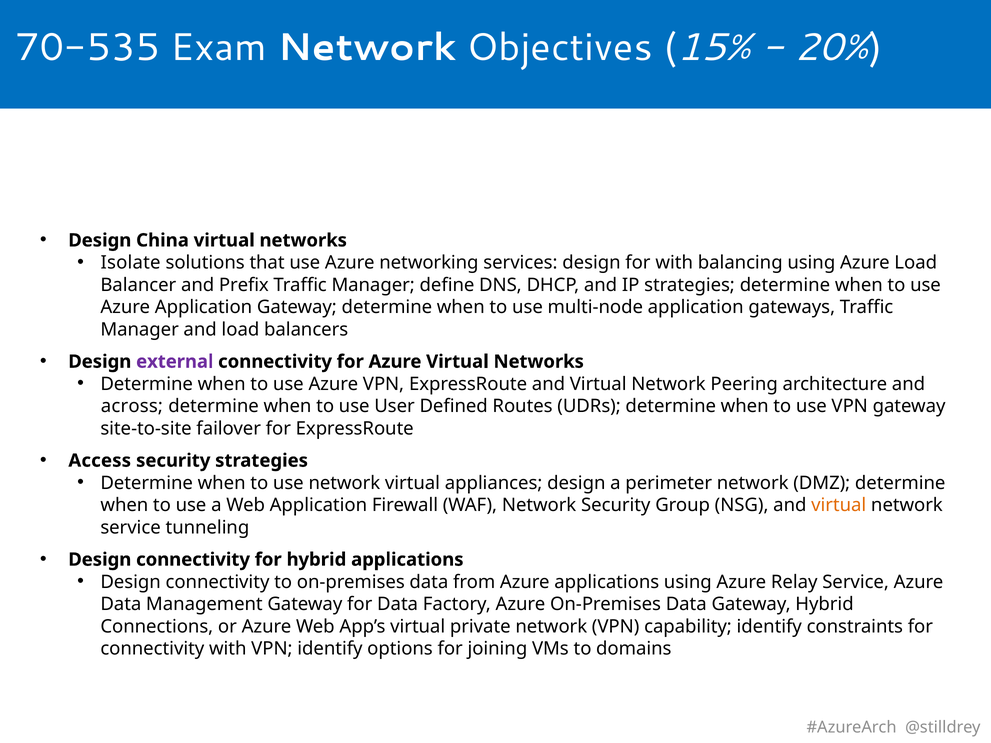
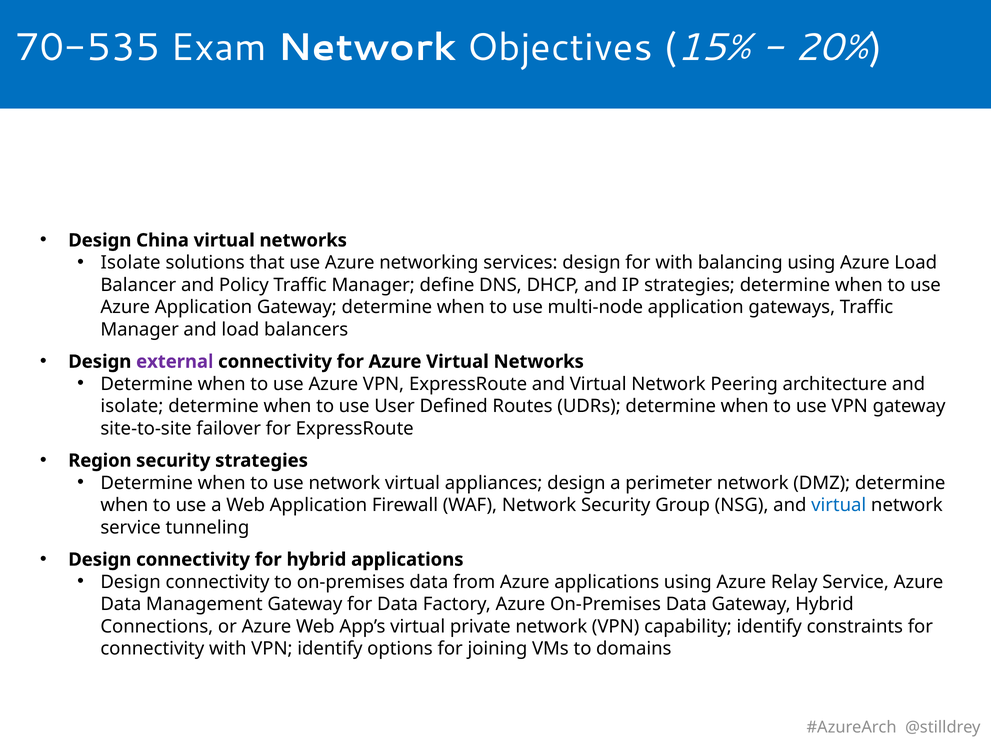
Prefix: Prefix -> Policy
across at (132, 406): across -> isolate
Access: Access -> Region
virtual at (839, 505) colour: orange -> blue
